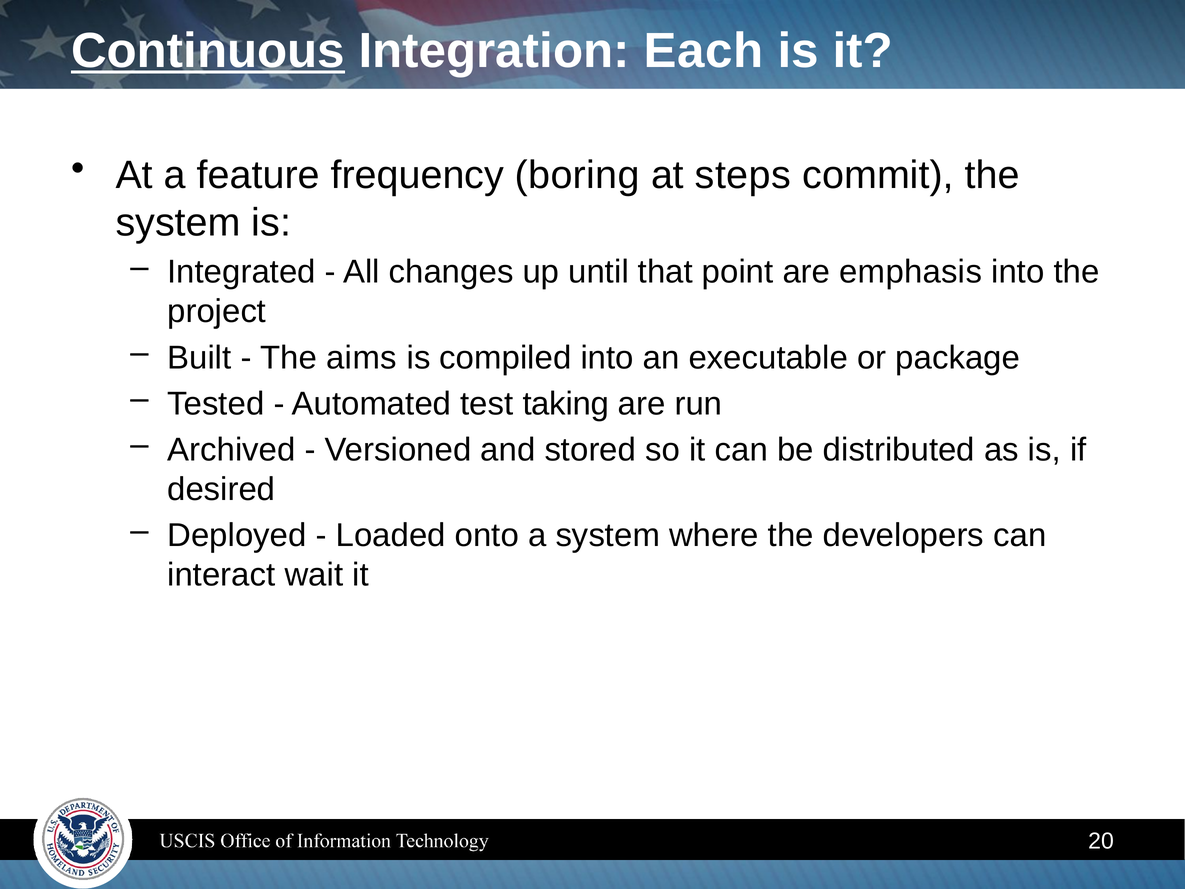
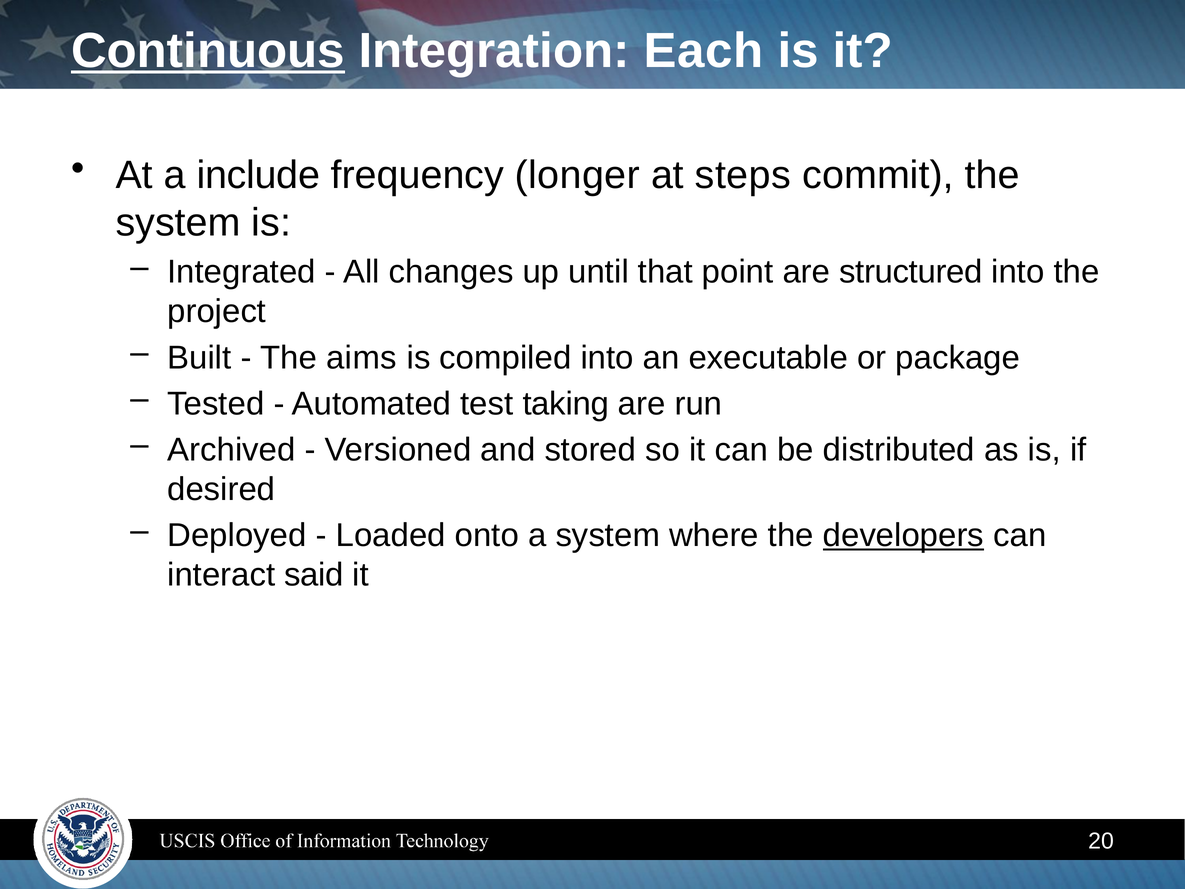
feature: feature -> include
boring: boring -> longer
emphasis: emphasis -> structured
developers underline: none -> present
wait: wait -> said
